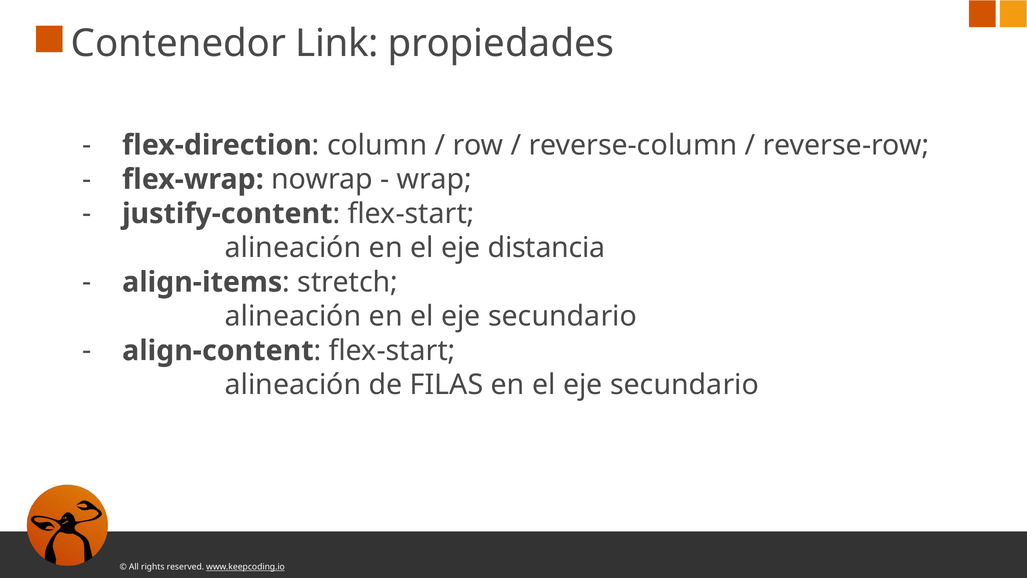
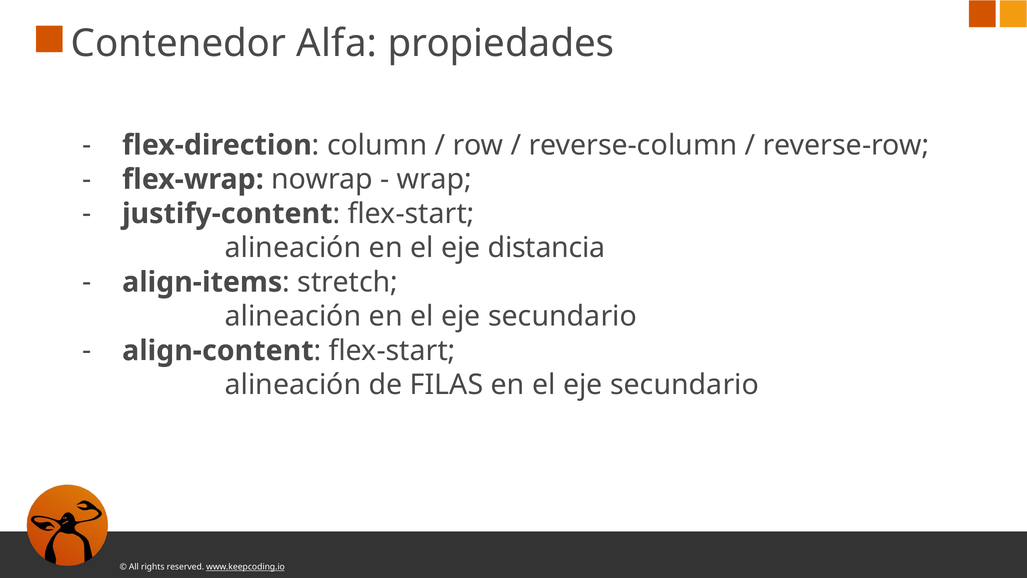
Link: Link -> Alfa
